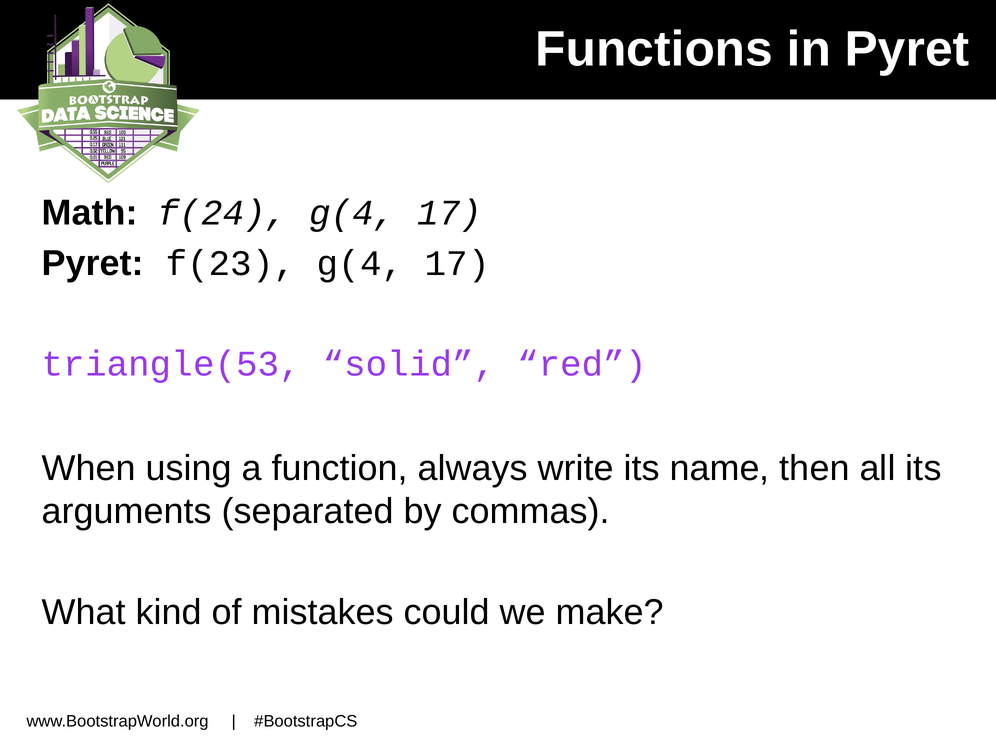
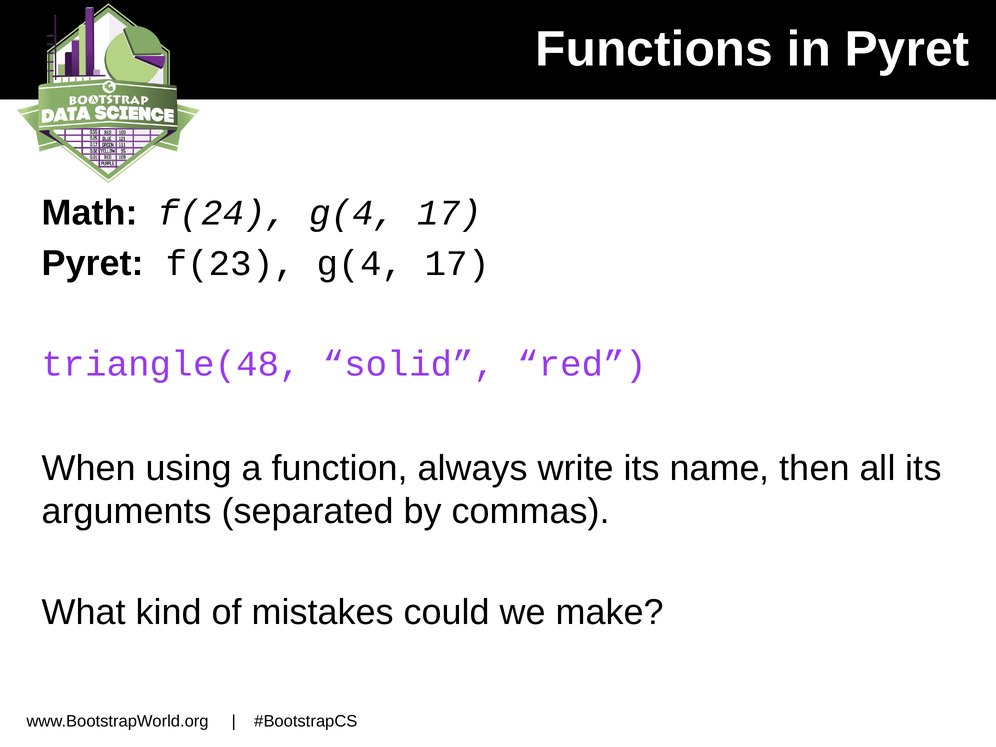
triangle(53: triangle(53 -> triangle(48
